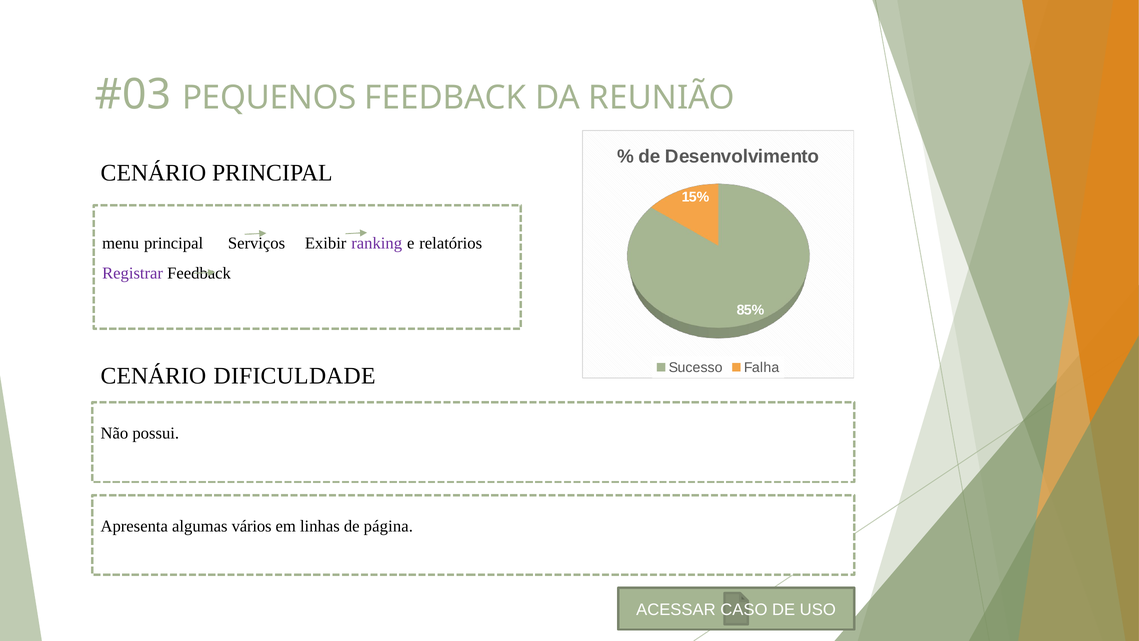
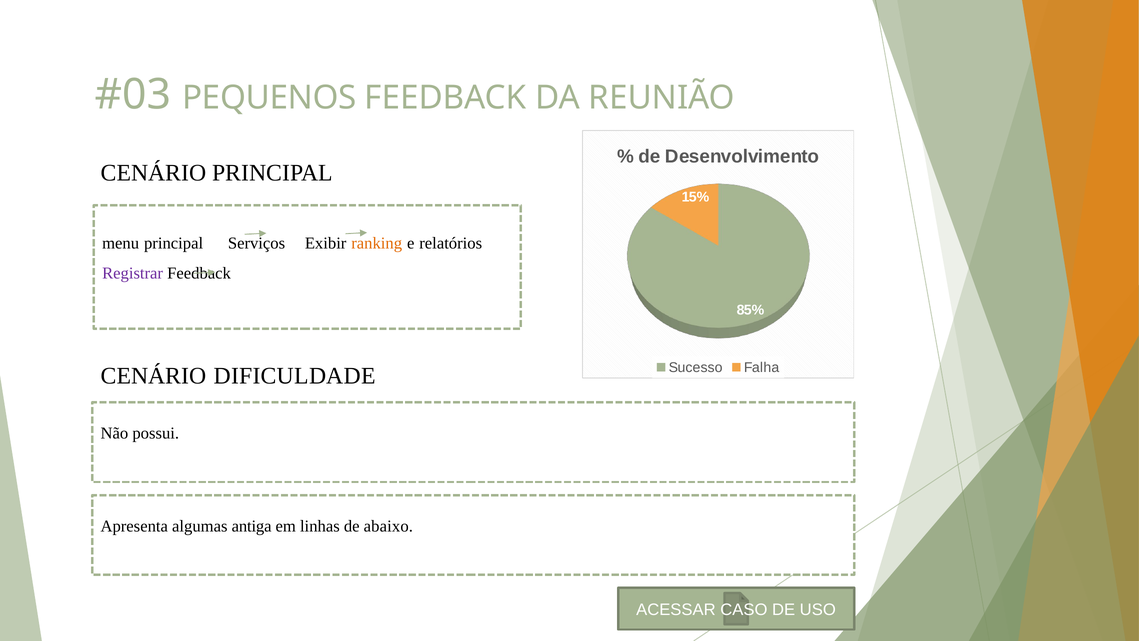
ranking colour: purple -> orange
vários: vários -> antiga
página: página -> abaixo
